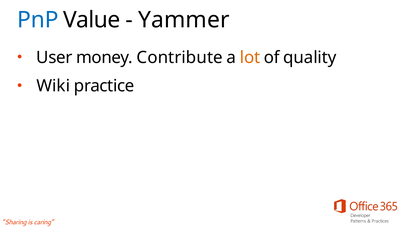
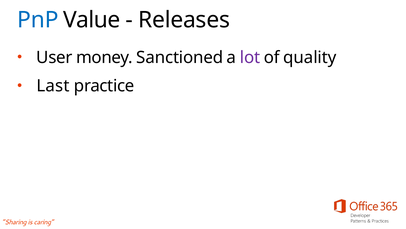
Yammer: Yammer -> Releases
Contribute: Contribute -> Sanctioned
lot colour: orange -> purple
Wiki: Wiki -> Last
